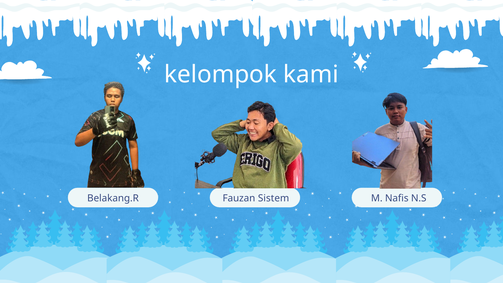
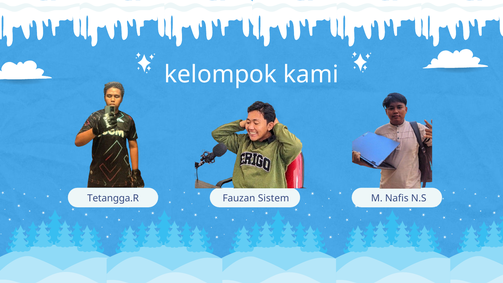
Belakang.R: Belakang.R -> Tetangga.R
